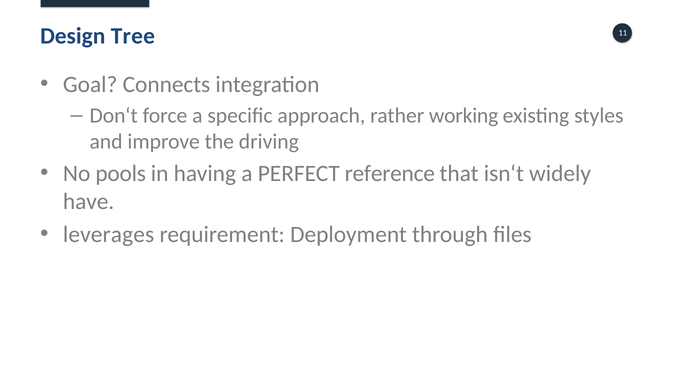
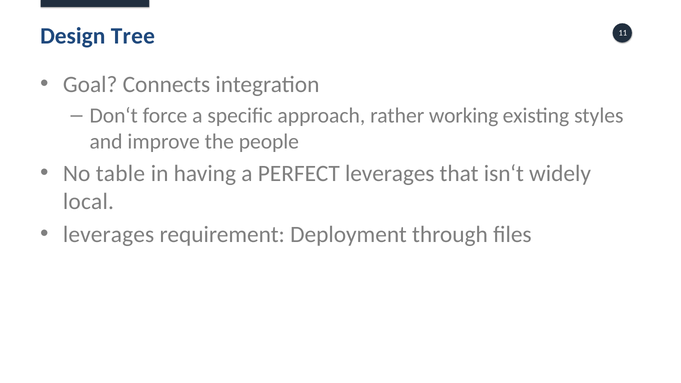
driving: driving -> people
pools: pools -> table
PERFECT reference: reference -> leverages
have: have -> local
